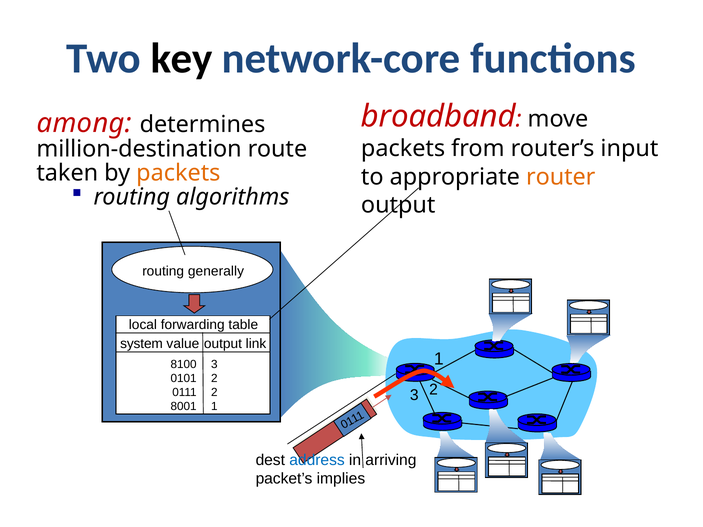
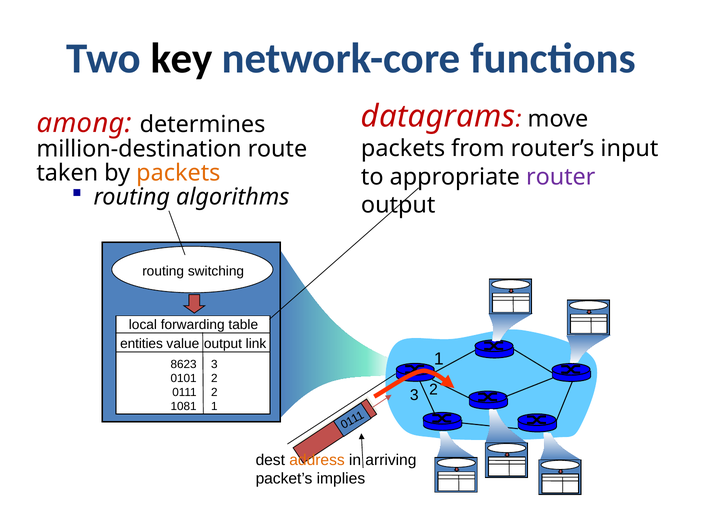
broadband: broadband -> datagrams
router colour: orange -> purple
generally: generally -> switching
system: system -> entities
8100: 8100 -> 8623
8001: 8001 -> 1081
address colour: blue -> orange
